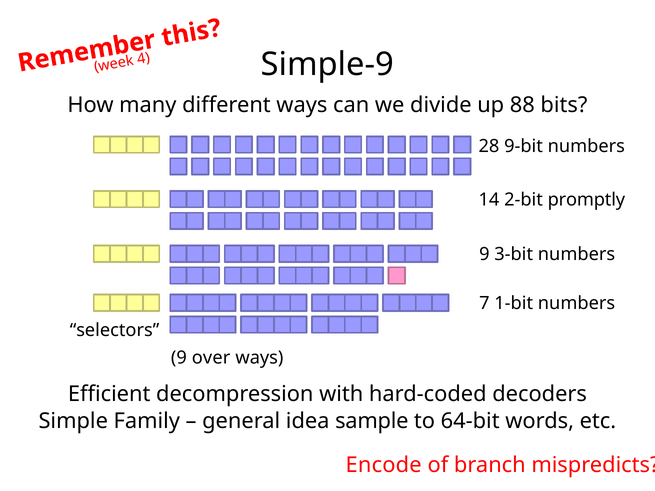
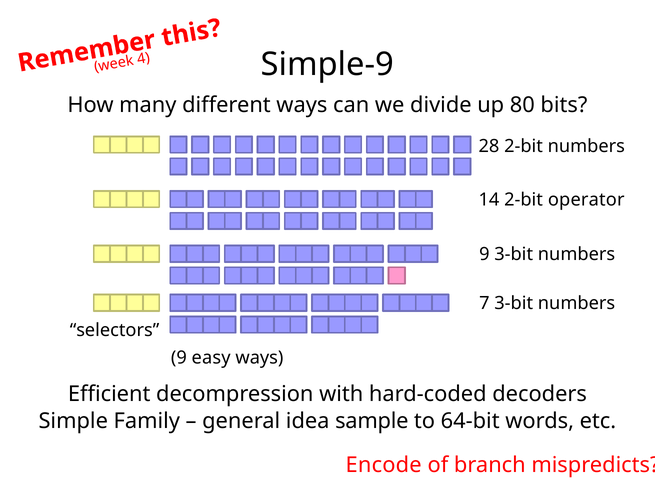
88: 88 -> 80
28 9-bit: 9-bit -> 2-bit
promptly: promptly -> operator
7 1-bit: 1-bit -> 3-bit
over: over -> easy
